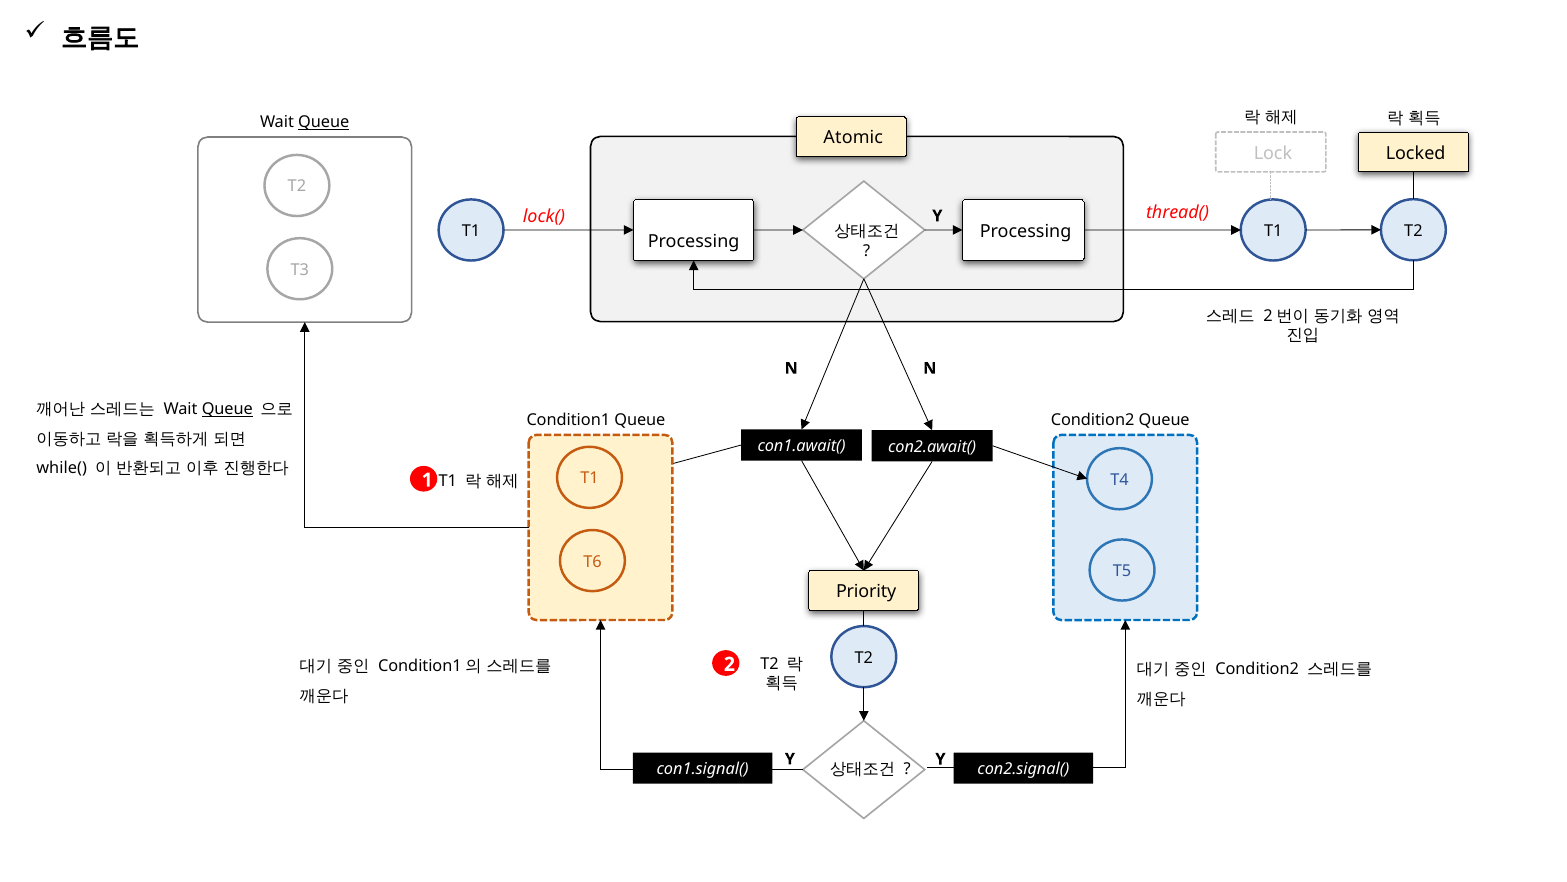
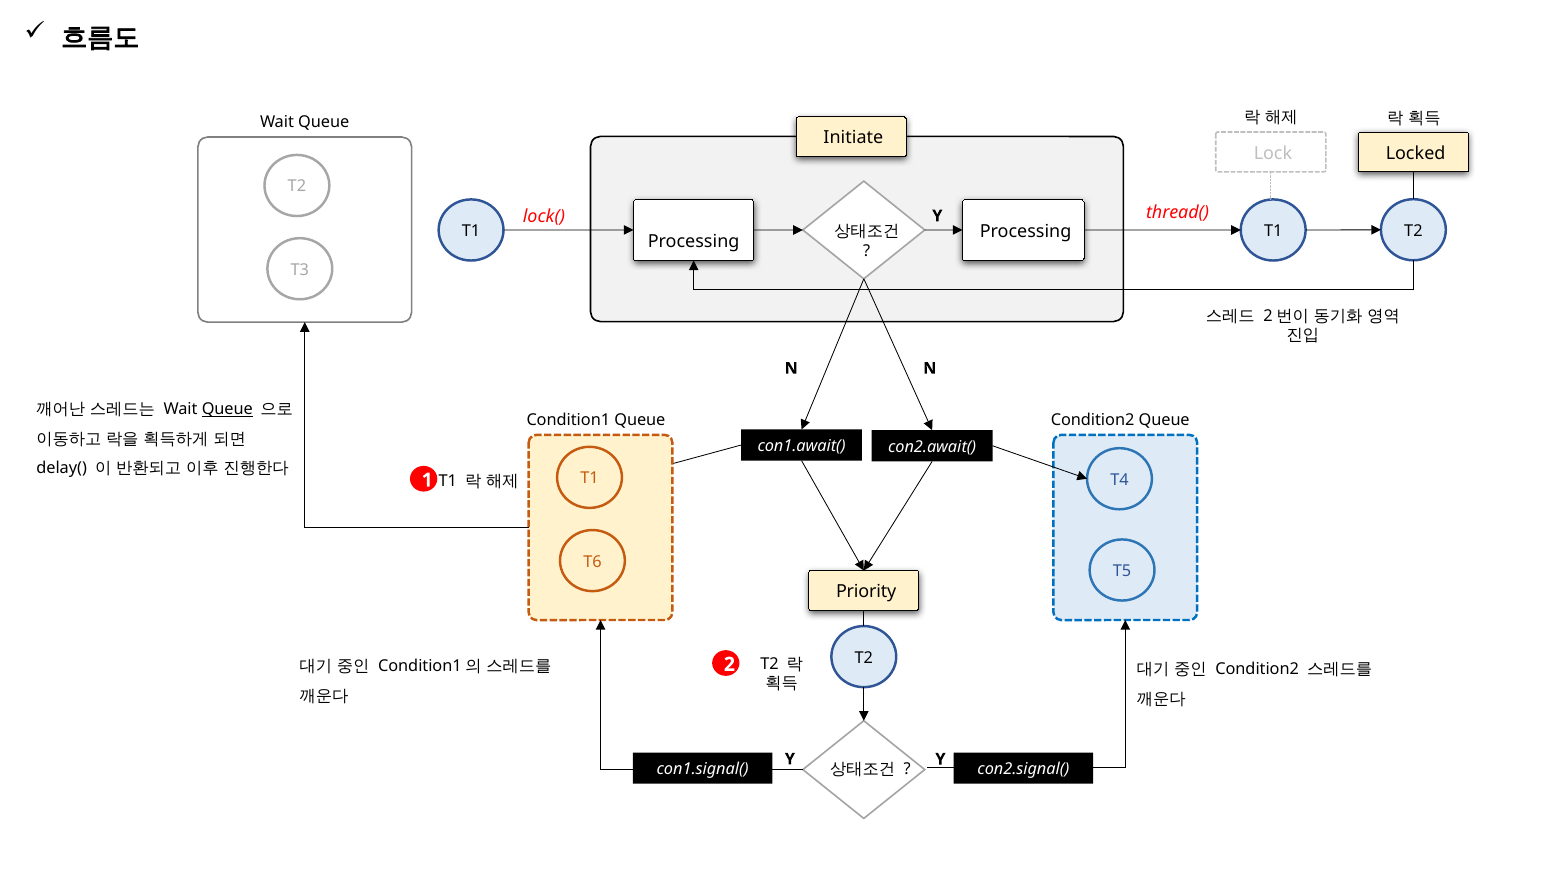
Queue at (324, 122) underline: present -> none
Atomic: Atomic -> Initiate
while(: while( -> delay(
